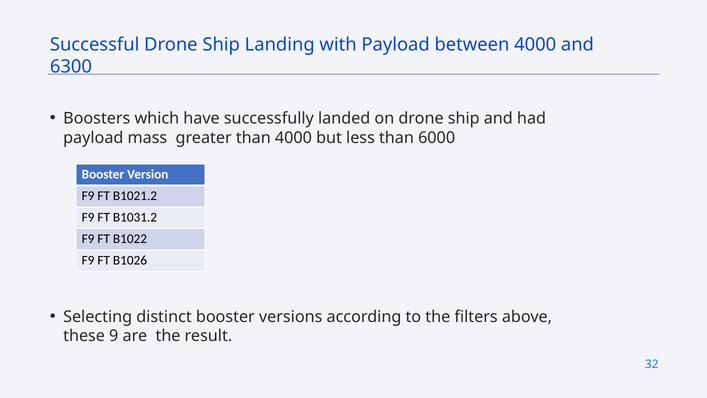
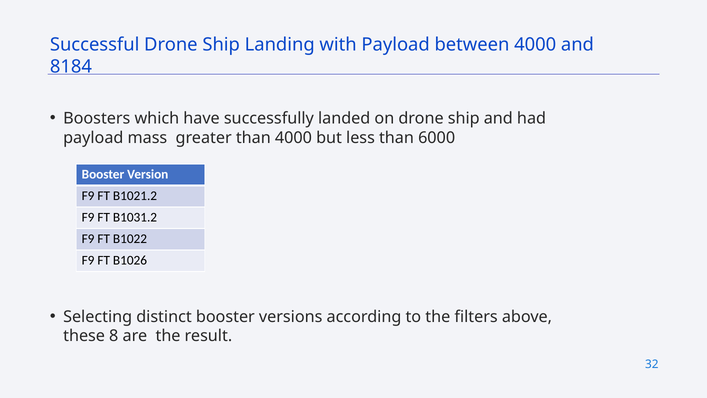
6300: 6300 -> 8184
9: 9 -> 8
